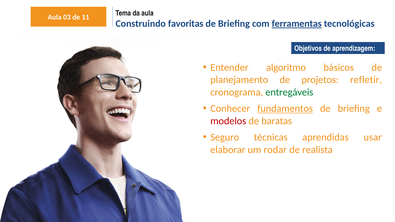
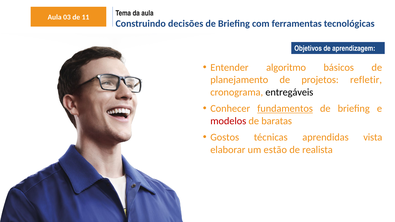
favoritas: favoritas -> decisões
ferramentas underline: present -> none
entregáveis colour: green -> black
Seguro: Seguro -> Gostos
usar: usar -> vista
rodar: rodar -> estão
